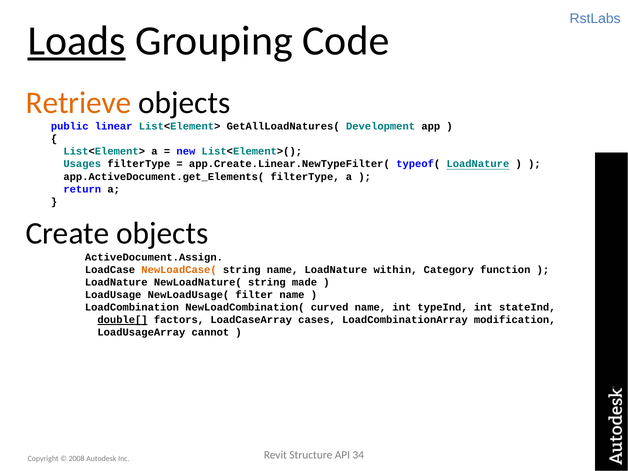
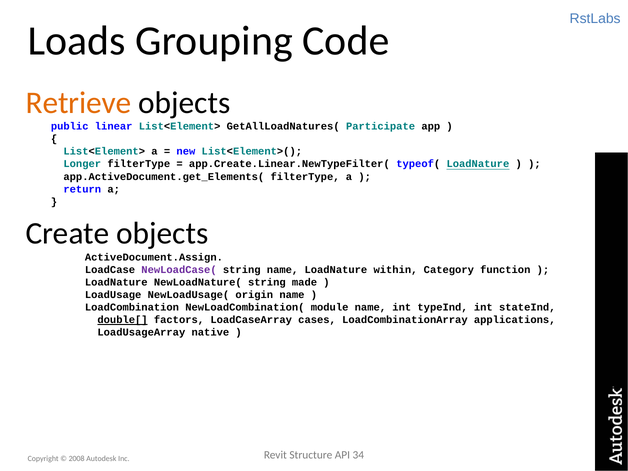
Loads underline: present -> none
Development: Development -> Participate
Usages: Usages -> Longer
NewLoadCase( colour: orange -> purple
filter: filter -> origin
curved: curved -> module
modification: modification -> applications
cannot: cannot -> native
